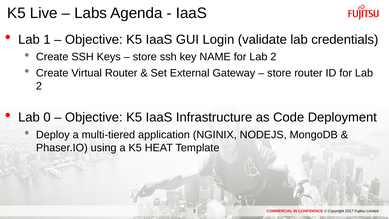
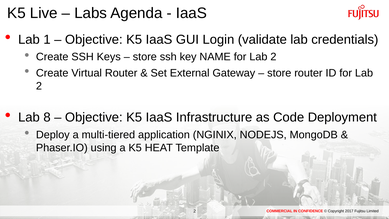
0: 0 -> 8
